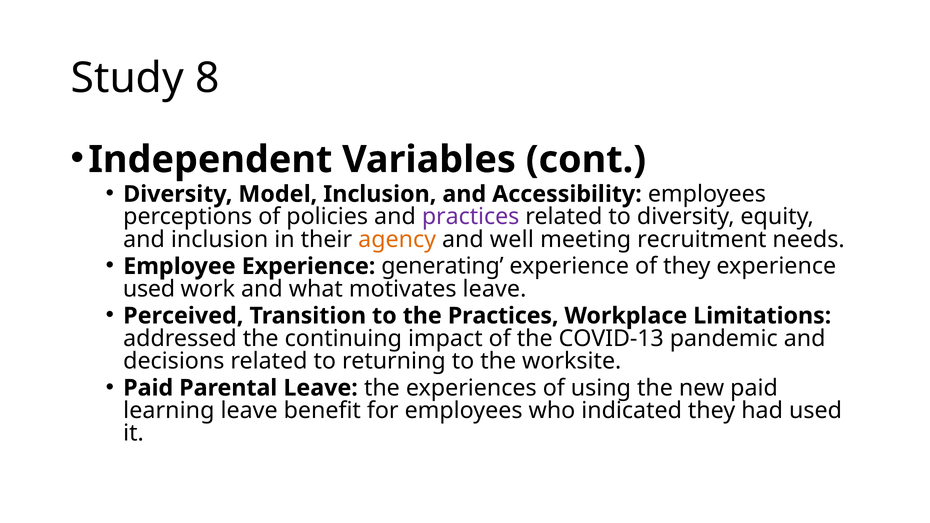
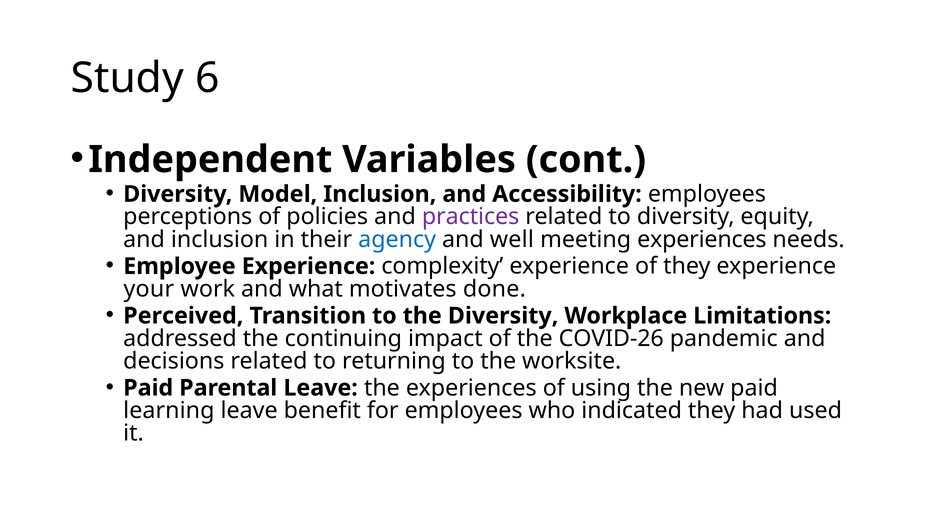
8: 8 -> 6
agency colour: orange -> blue
meeting recruitment: recruitment -> experiences
generating: generating -> complexity
used at (149, 289): used -> your
motivates leave: leave -> done
the Practices: Practices -> Diversity
COVID-13: COVID-13 -> COVID-26
